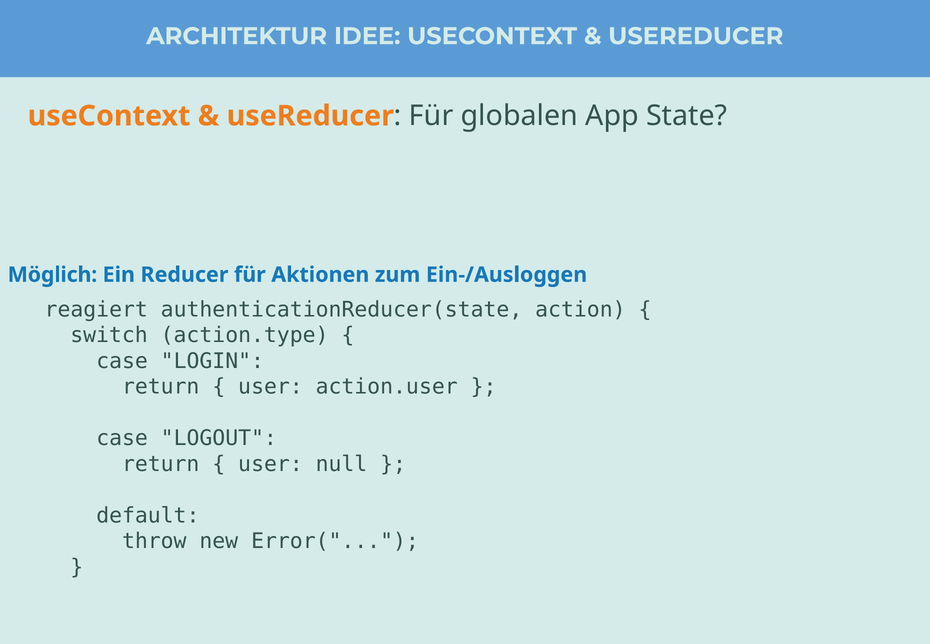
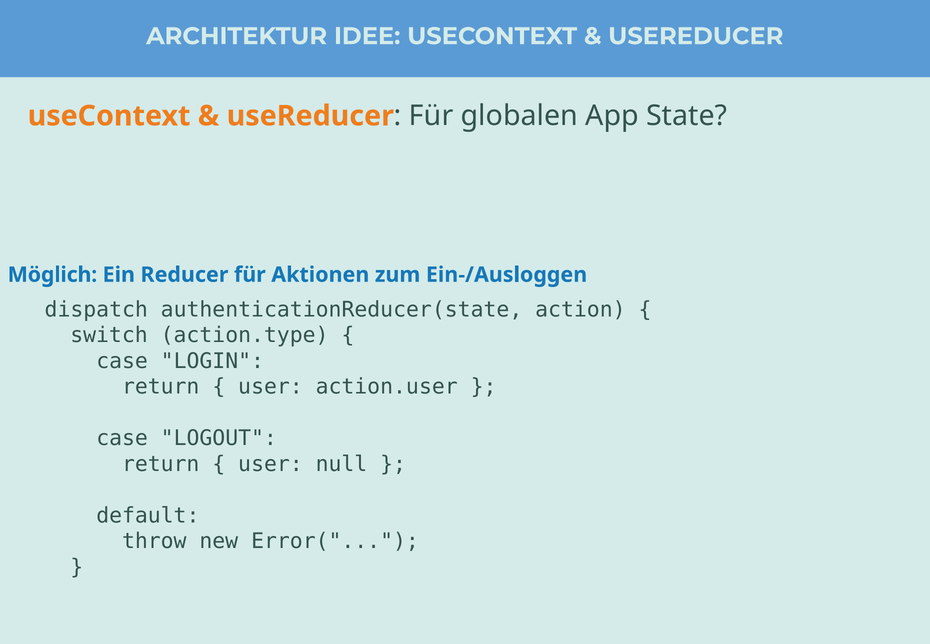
reagiert: reagiert -> dispatch
